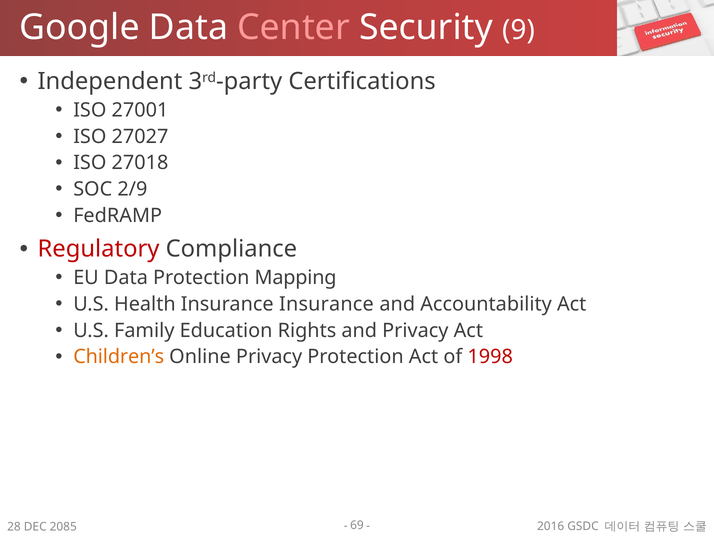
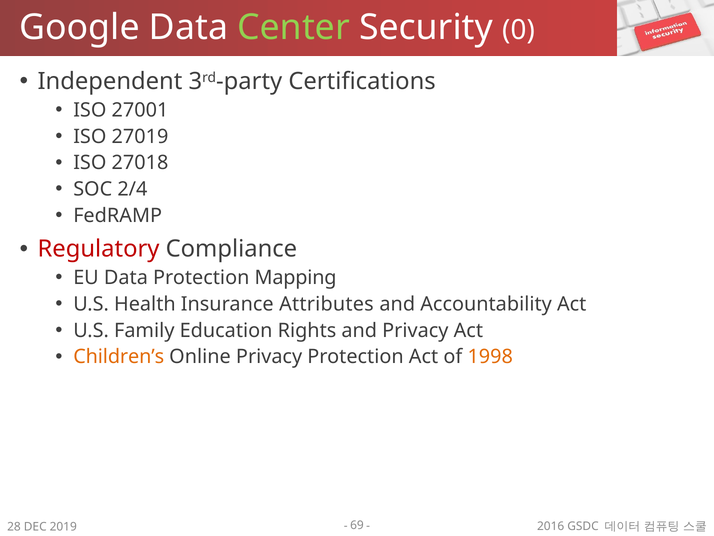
Center colour: pink -> light green
9: 9 -> 0
27027: 27027 -> 27019
2/9: 2/9 -> 2/4
Insurance Insurance: Insurance -> Attributes
1998 colour: red -> orange
2085: 2085 -> 2019
